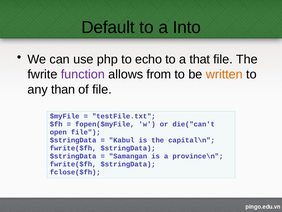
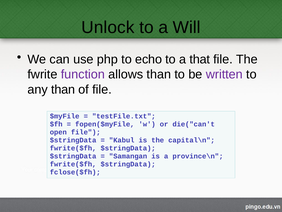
Default: Default -> Unlock
Into: Into -> Will
allows from: from -> than
written colour: orange -> purple
